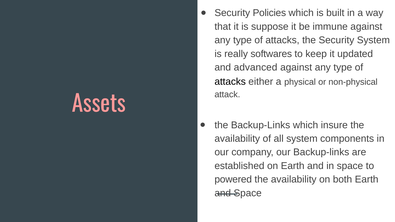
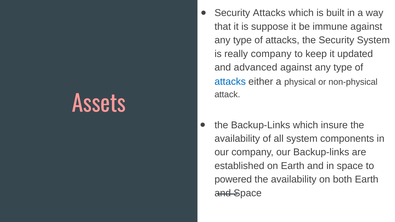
Security Policies: Policies -> Attacks
really softwares: softwares -> company
attacks at (230, 82) colour: black -> blue
